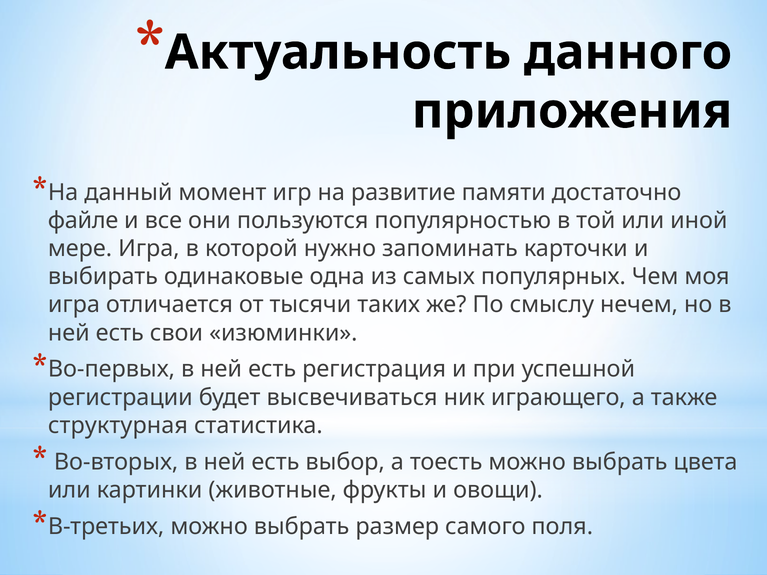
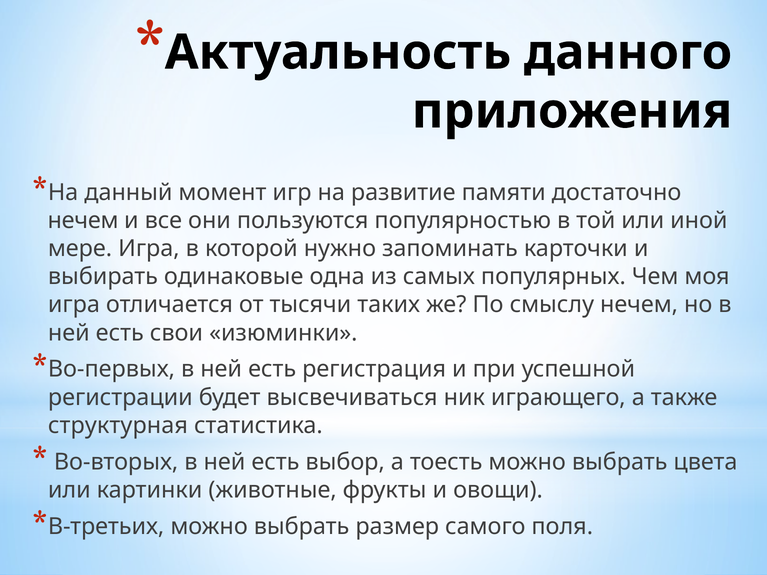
файле at (83, 221): файле -> нечем
